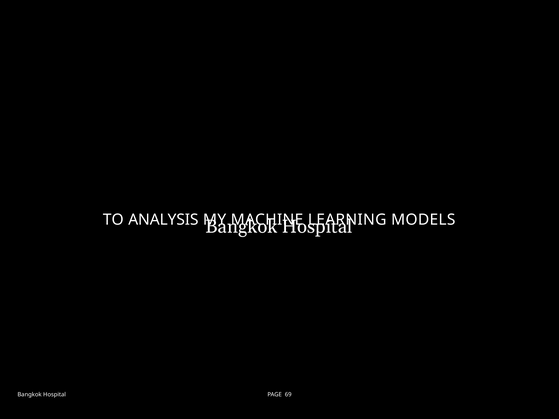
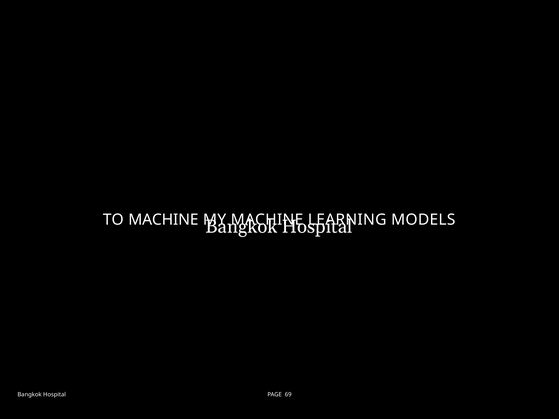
TO ANALYSIS: ANALYSIS -> MACHINE
